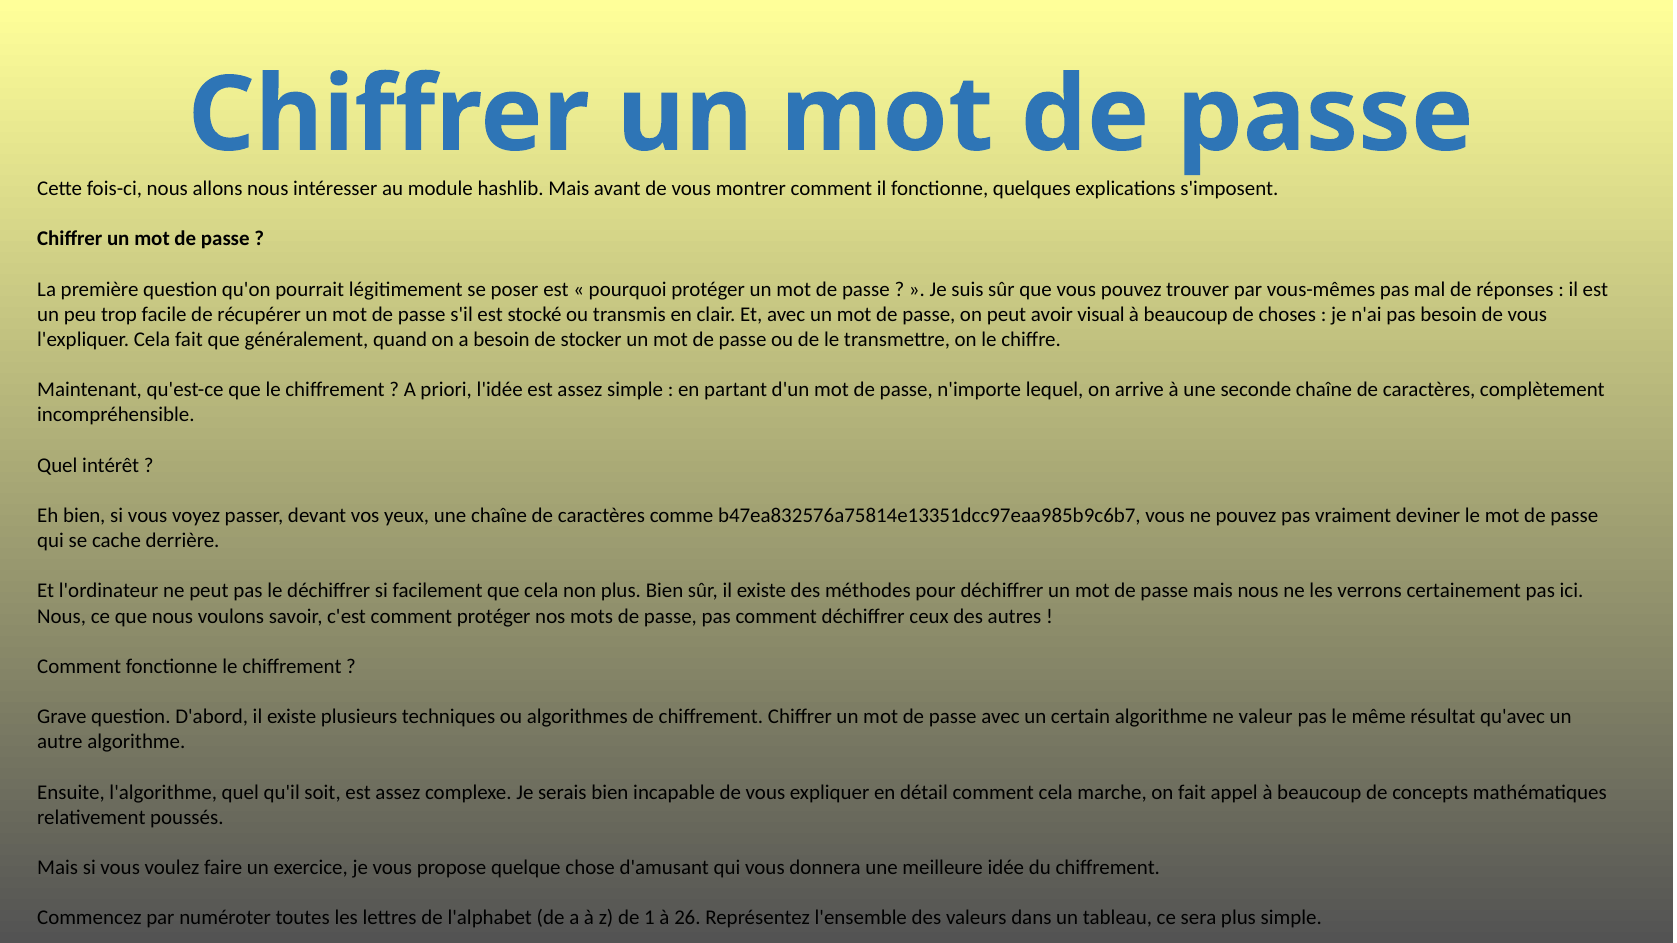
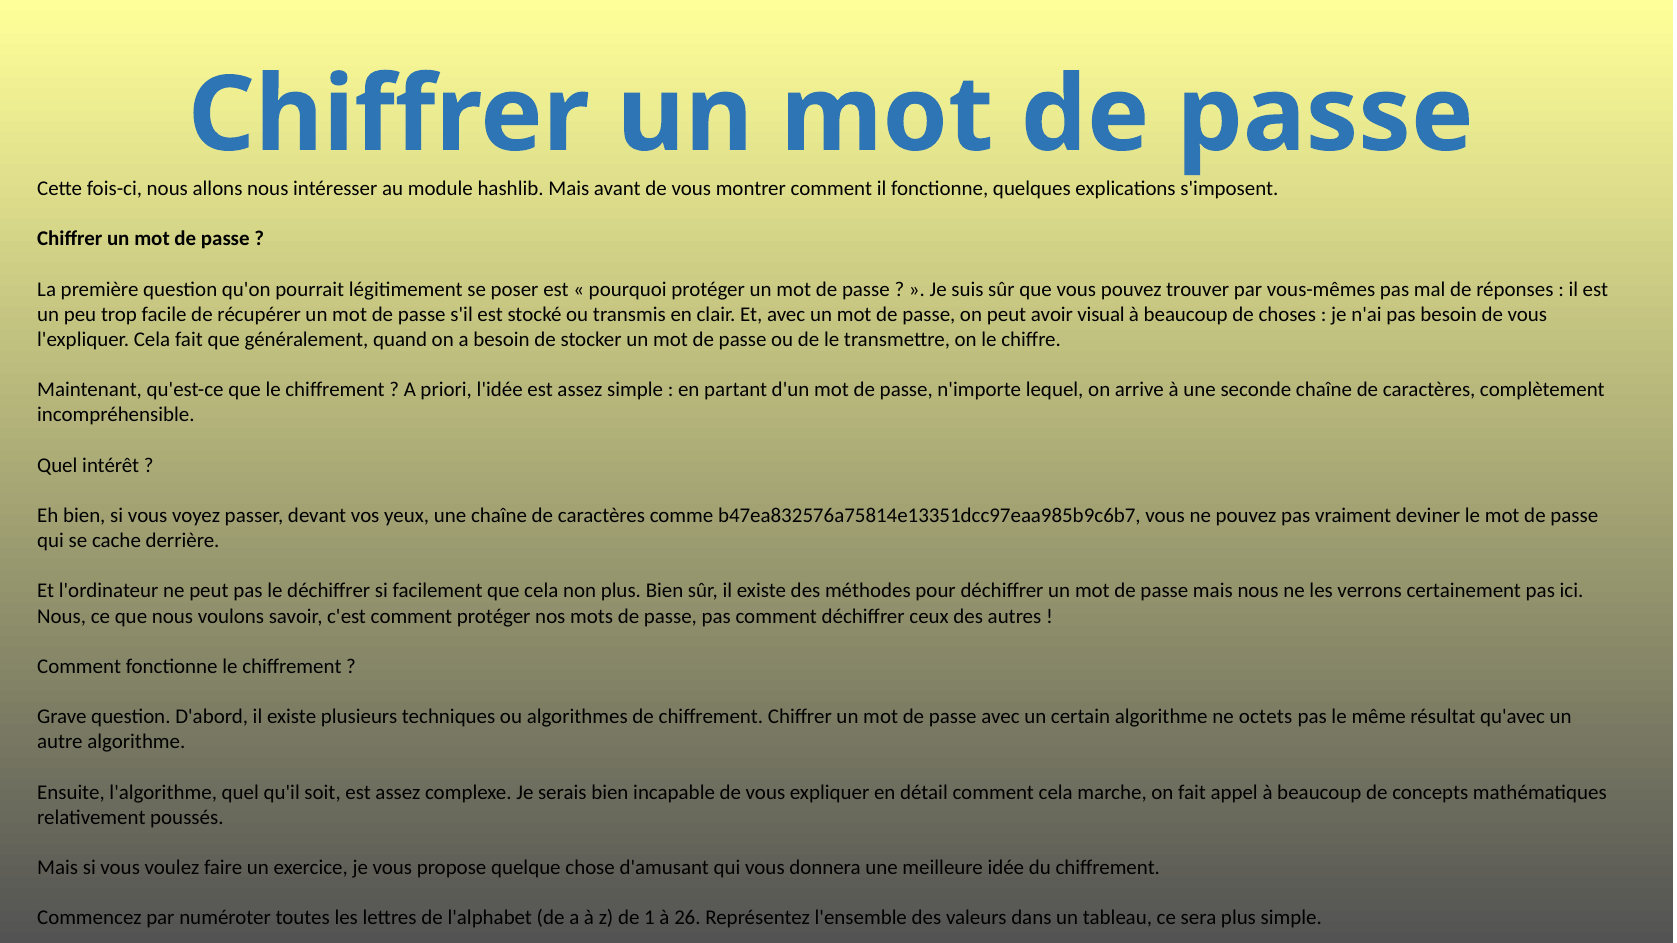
valeur: valeur -> octets
